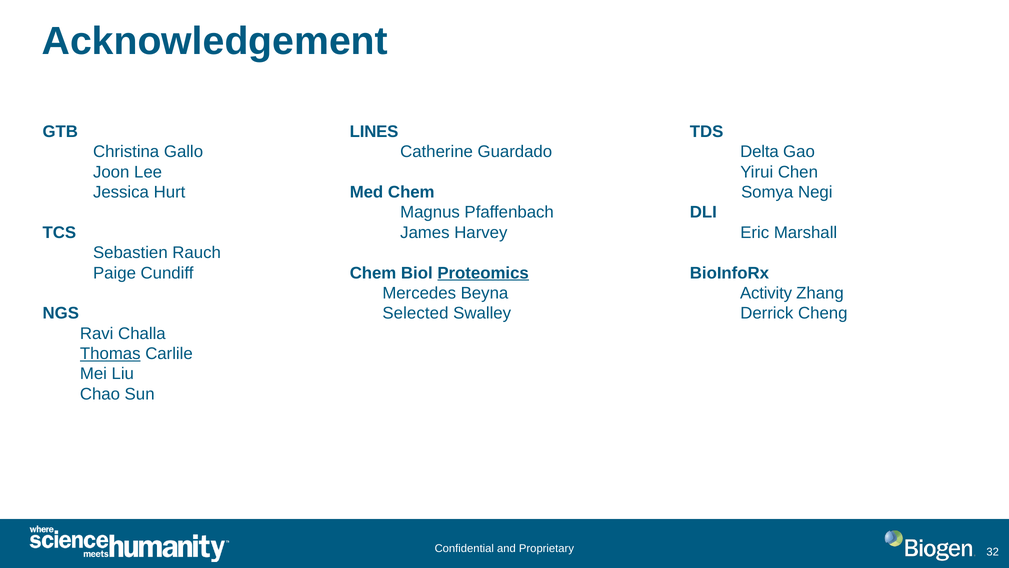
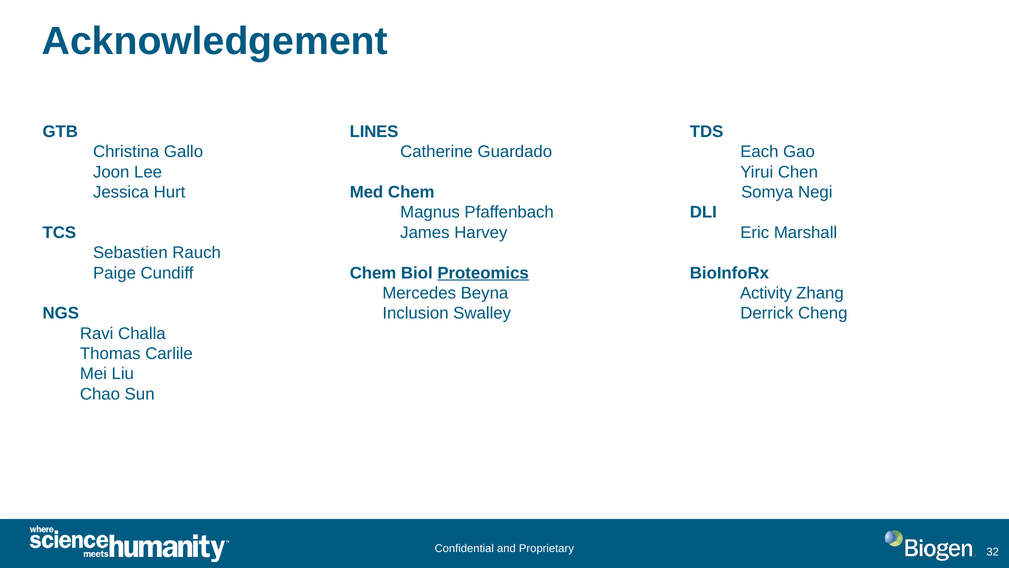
Delta: Delta -> Each
Selected: Selected -> Inclusion
Thomas underline: present -> none
